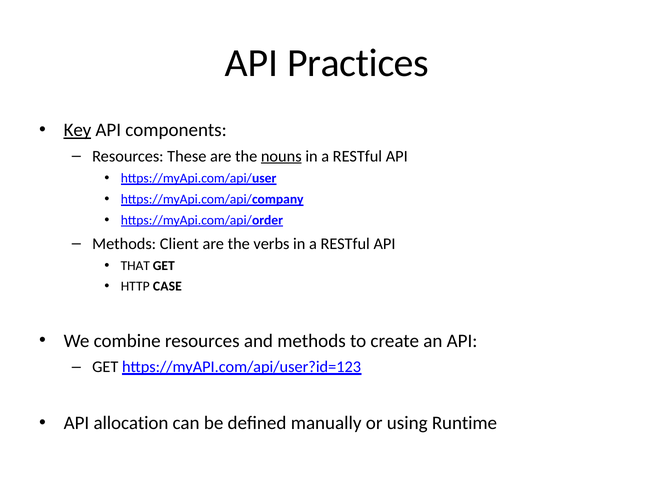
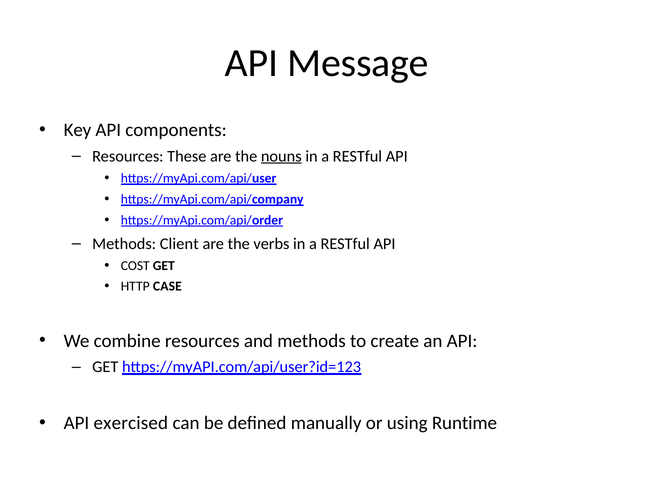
Practices: Practices -> Message
Key underline: present -> none
THAT: THAT -> COST
allocation: allocation -> exercised
